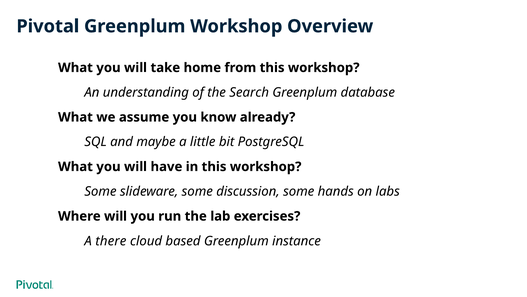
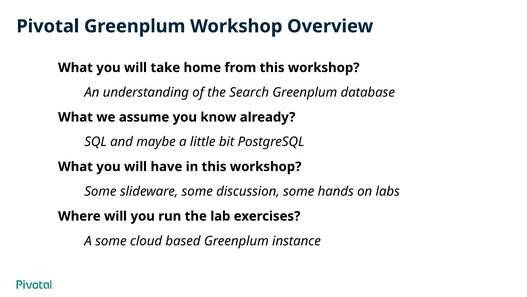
A there: there -> some
